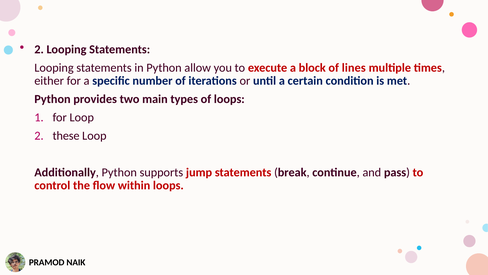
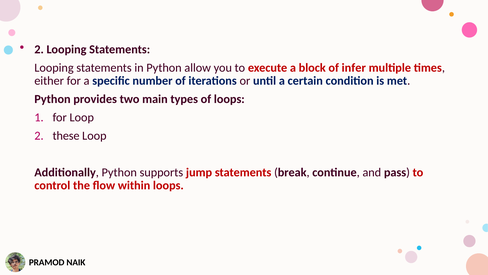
lines: lines -> infer
